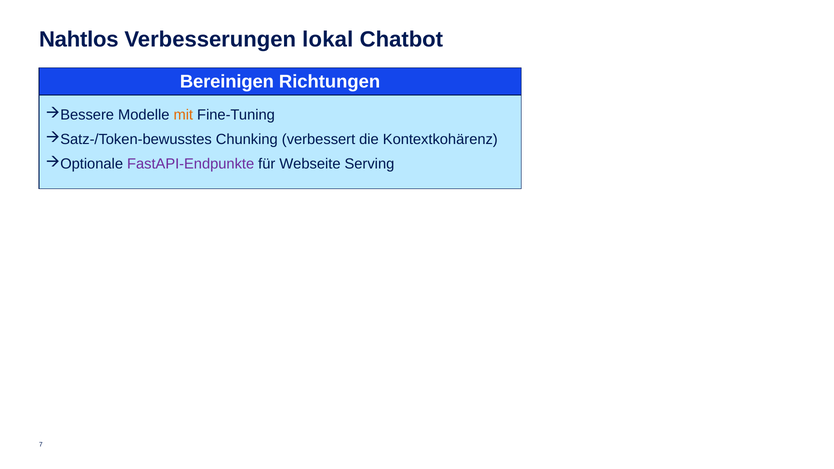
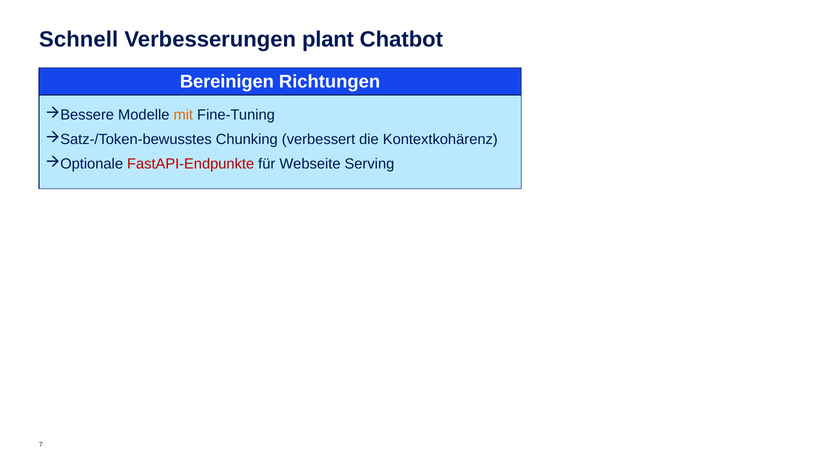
Nahtlos: Nahtlos -> Schnell
lokal: lokal -> plant
FastAPI-Endpunkte colour: purple -> red
